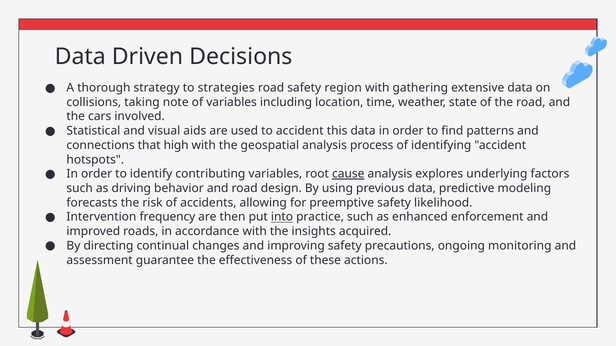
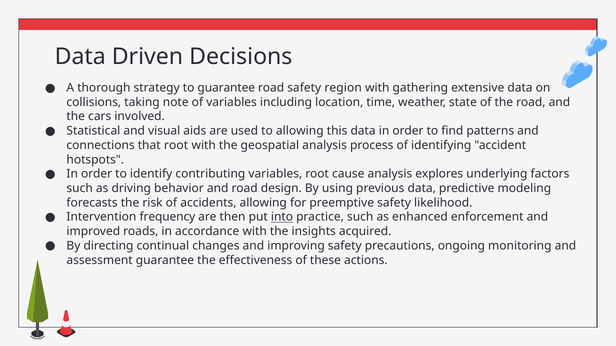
to strategies: strategies -> guarantee
to accident: accident -> allowing
that high: high -> root
cause underline: present -> none
